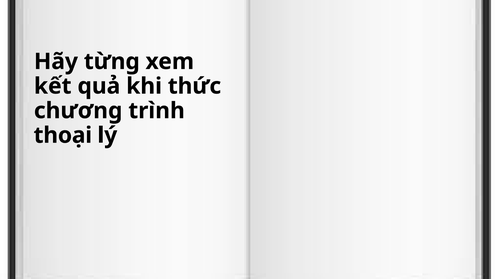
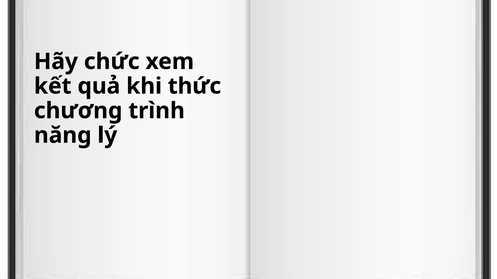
từng: từng -> chức
thoại: thoại -> năng
